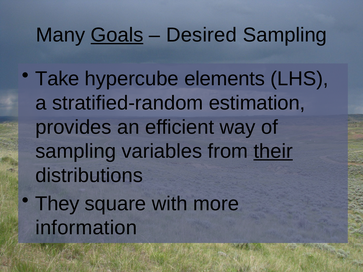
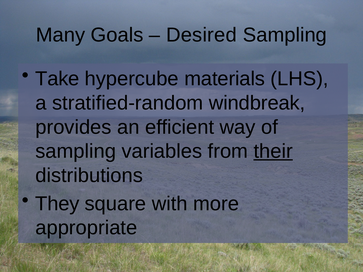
Goals underline: present -> none
elements: elements -> materials
estimation: estimation -> windbreak
information: information -> appropriate
